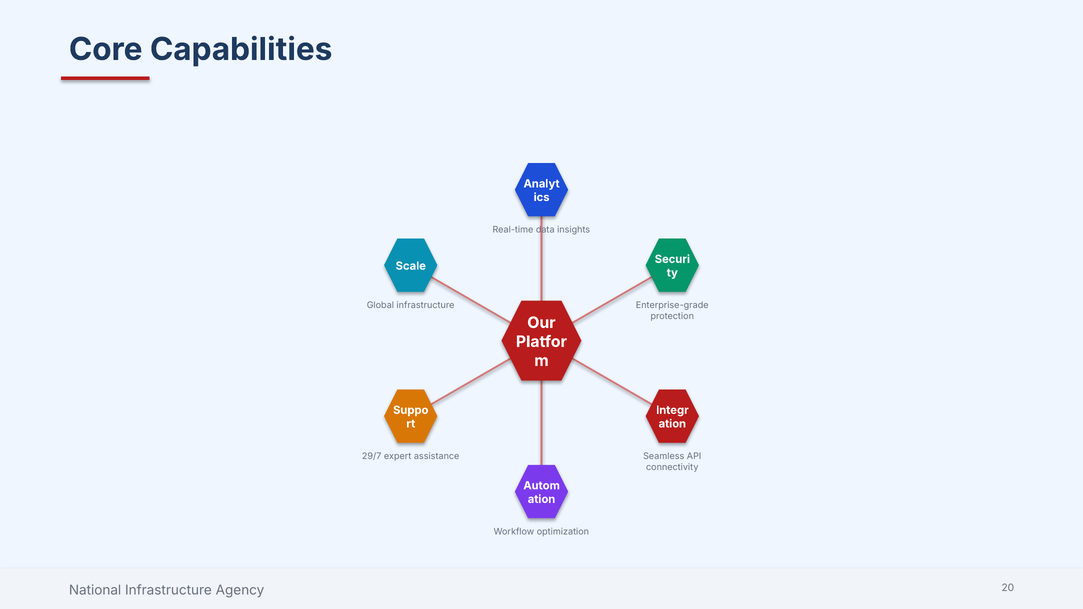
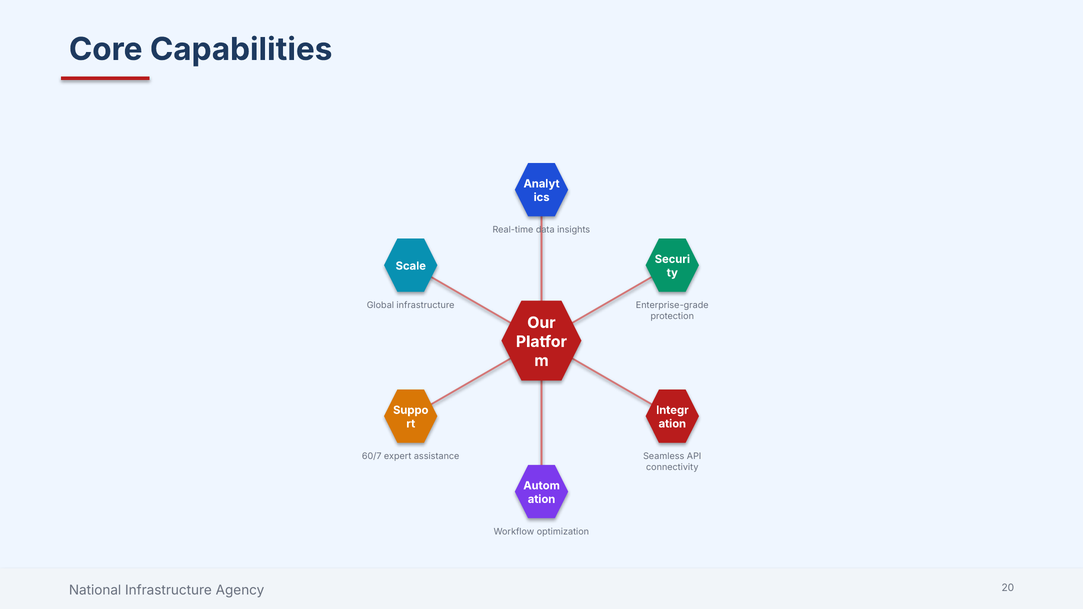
29/7: 29/7 -> 60/7
